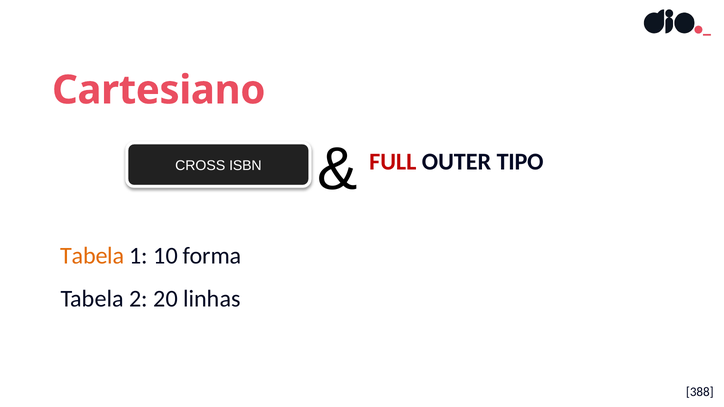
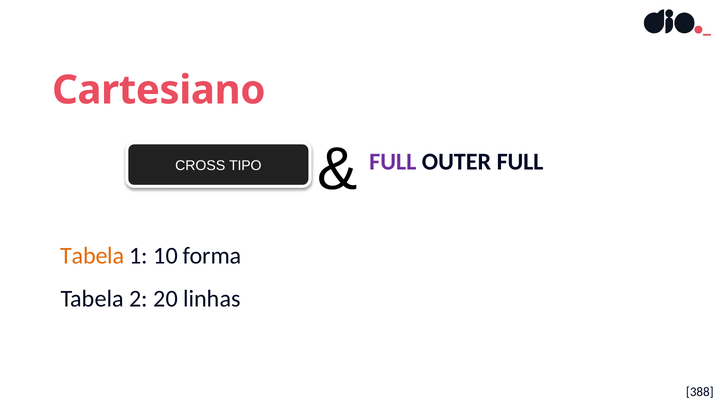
FULL at (393, 162) colour: red -> purple
OUTER TIPO: TIPO -> FULL
ISBN: ISBN -> TIPO
